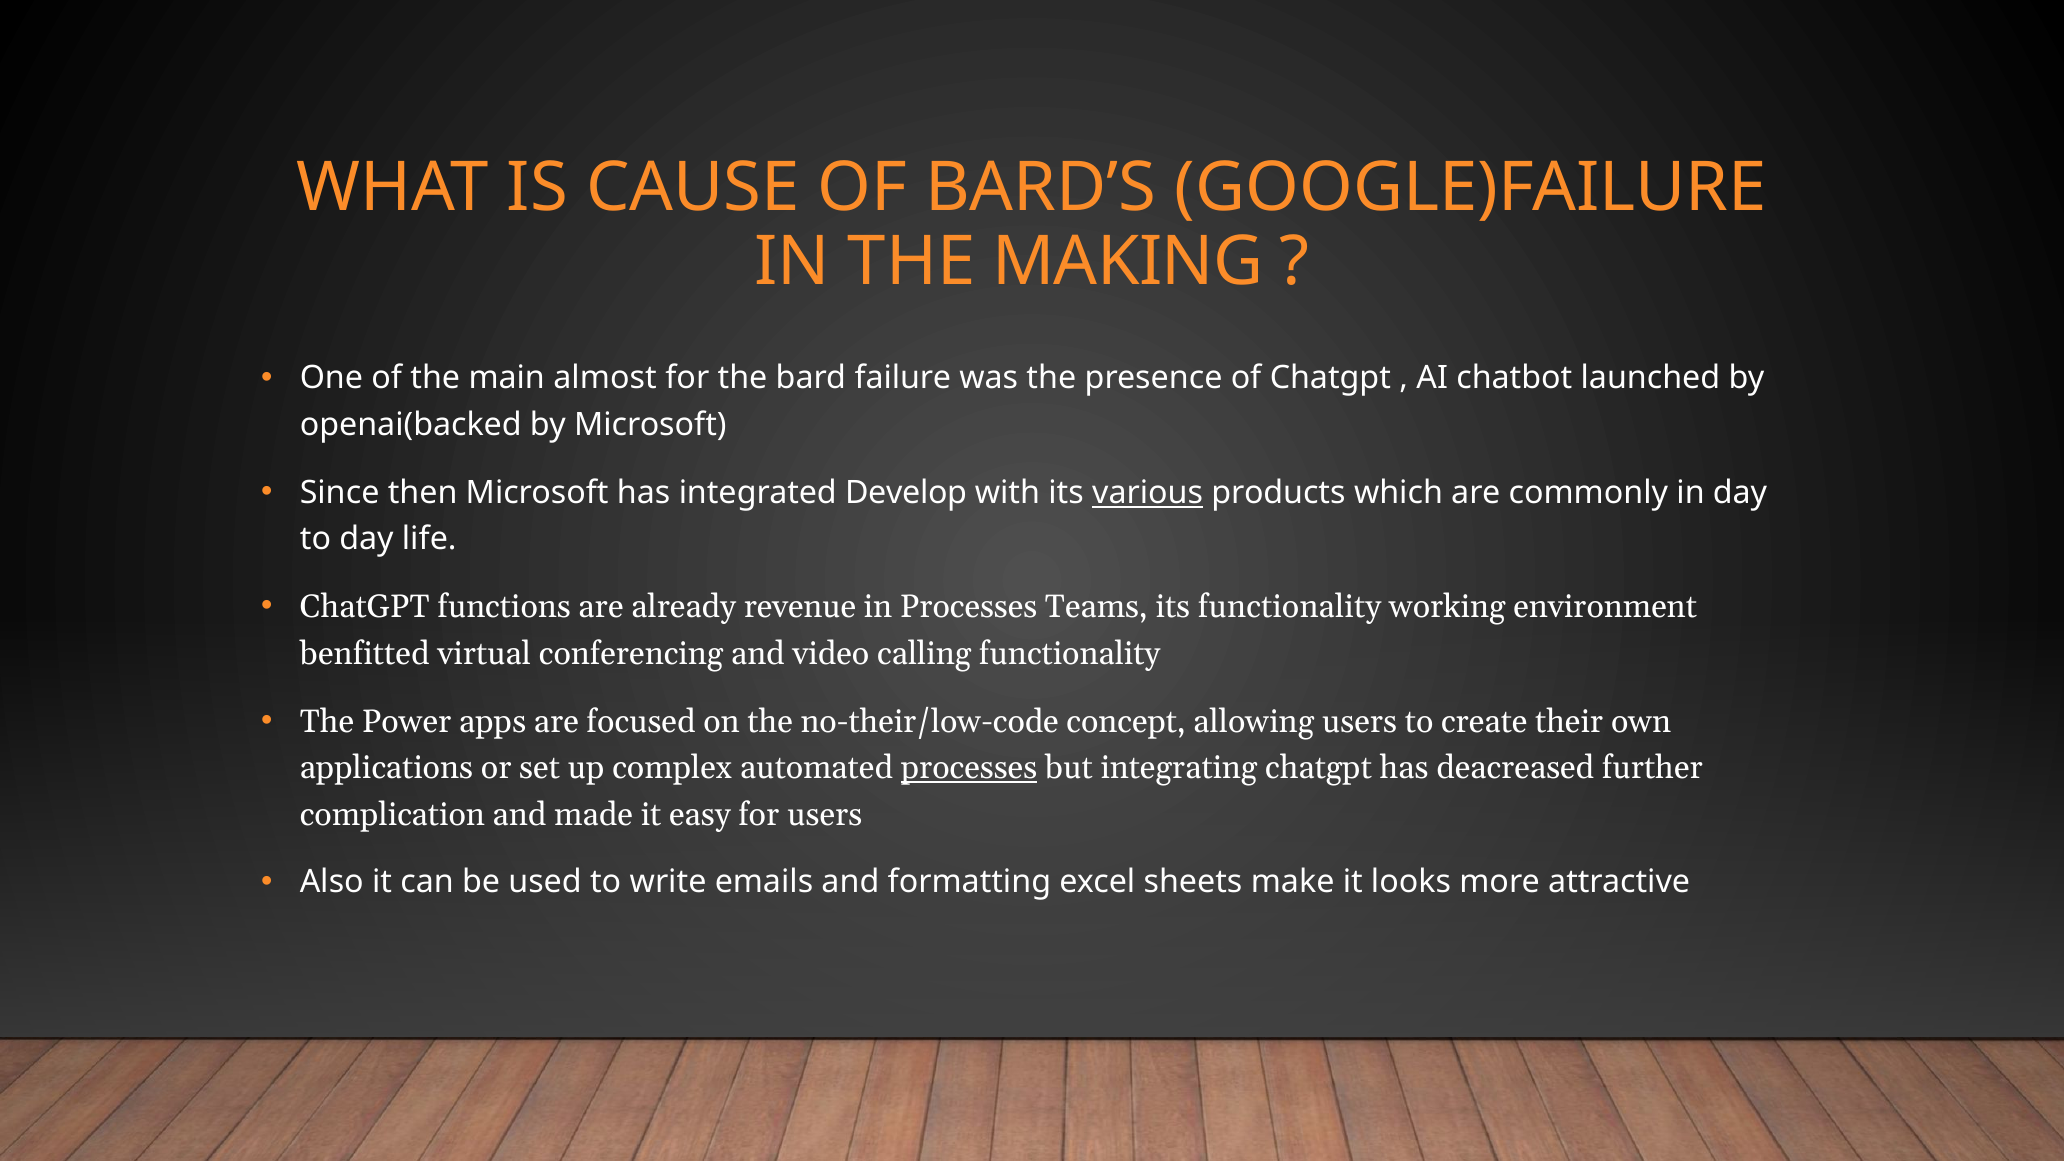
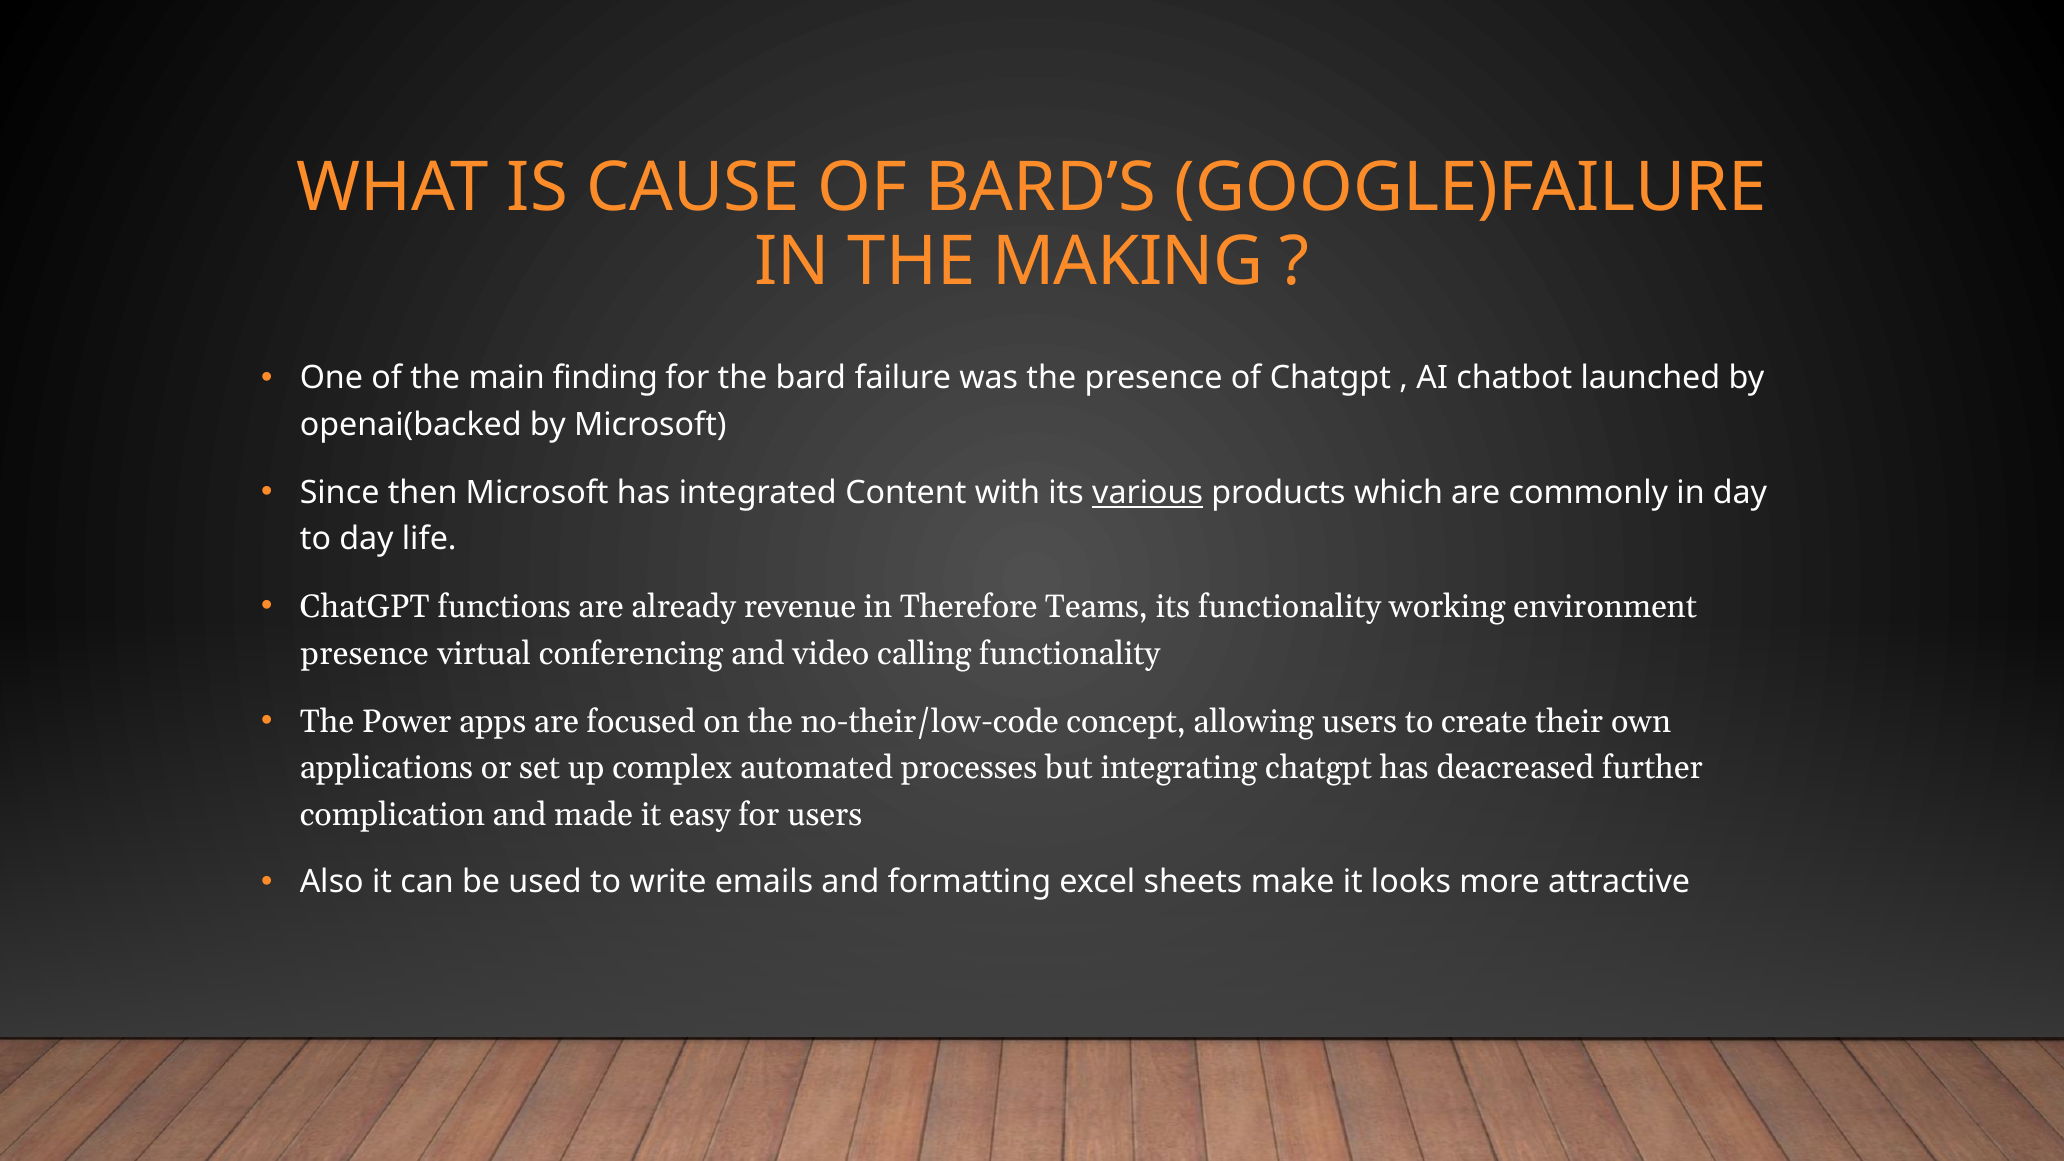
almost: almost -> finding
Develop: Develop -> Content
in Processes: Processes -> Therefore
benfitted at (365, 654): benfitted -> presence
processes at (969, 768) underline: present -> none
